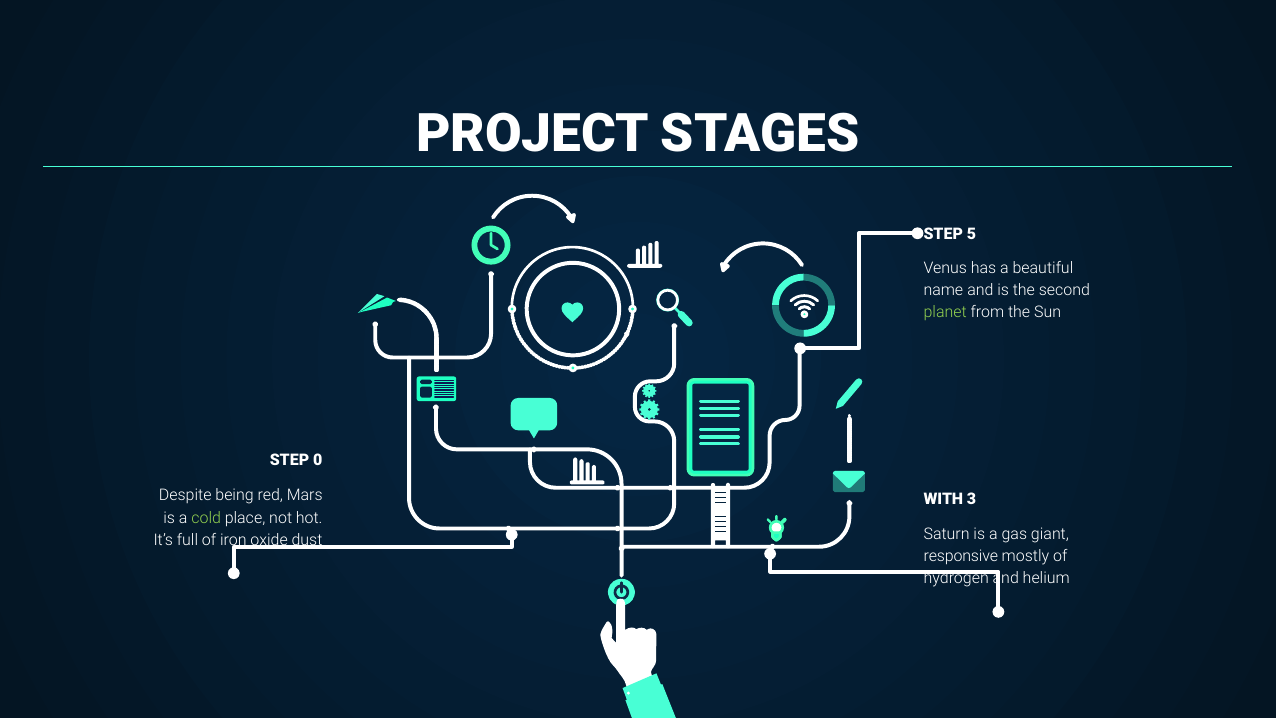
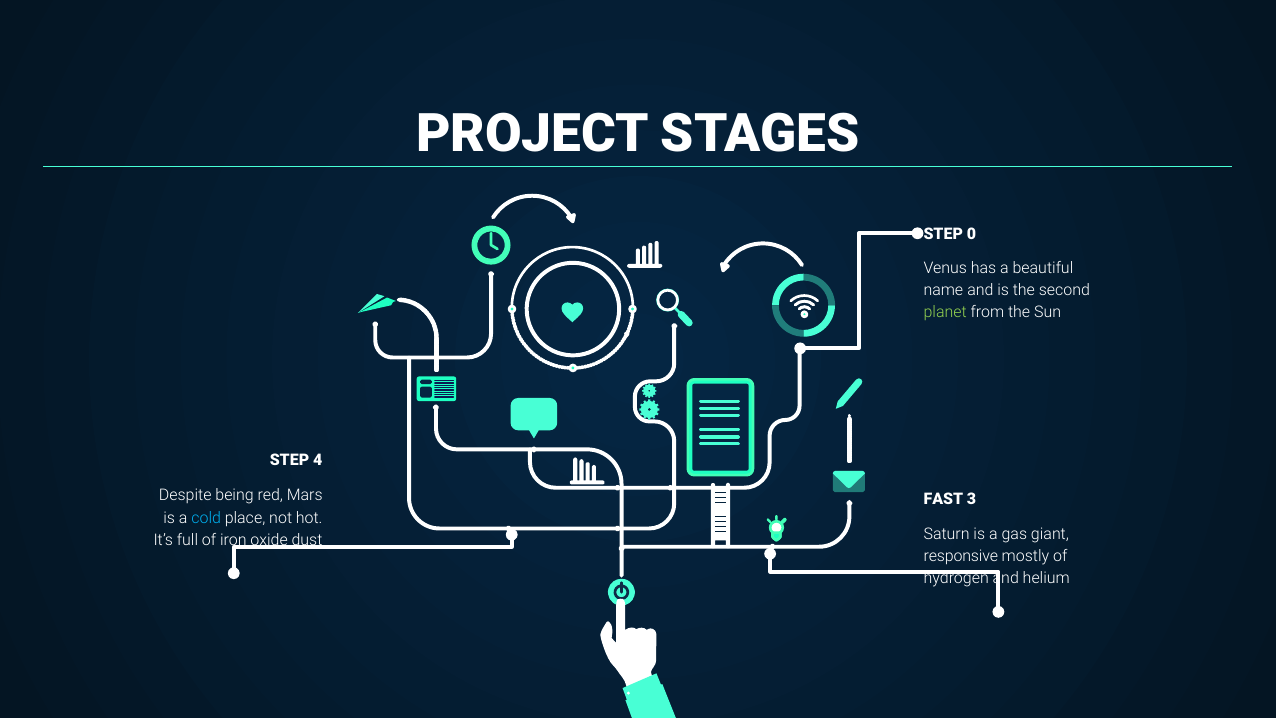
5: 5 -> 0
0: 0 -> 4
WITH: WITH -> FAST
cold colour: light green -> light blue
